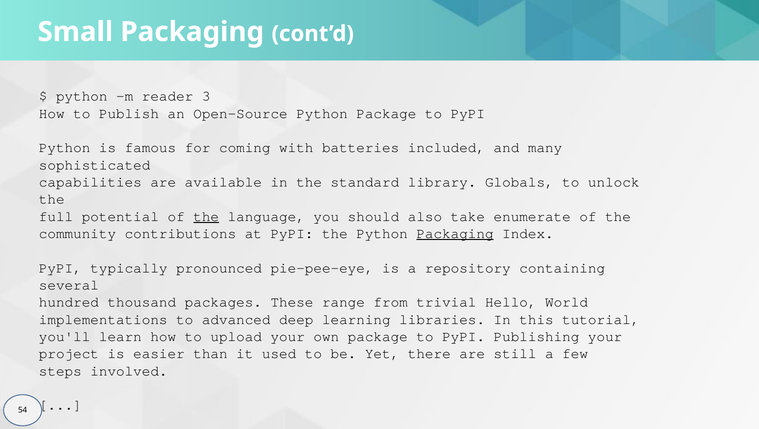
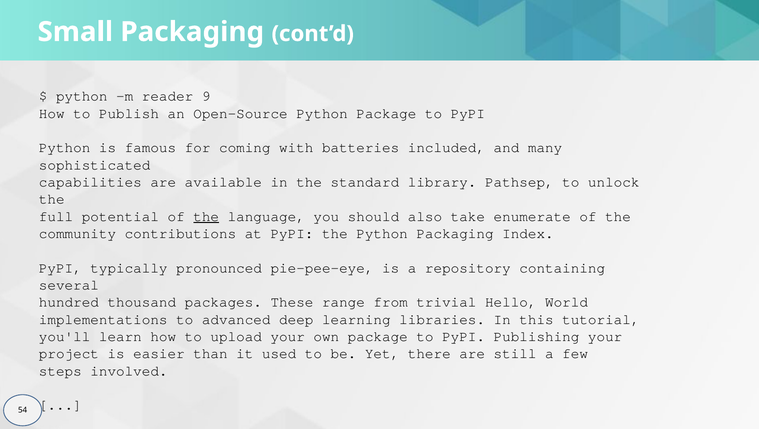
3: 3 -> 9
Globals: Globals -> Pathsep
Packaging at (455, 234) underline: present -> none
